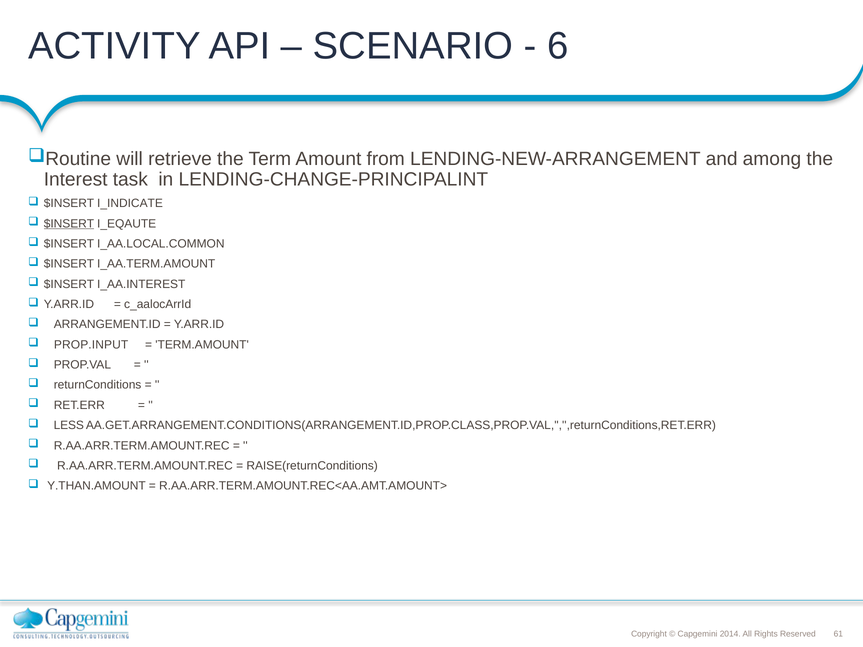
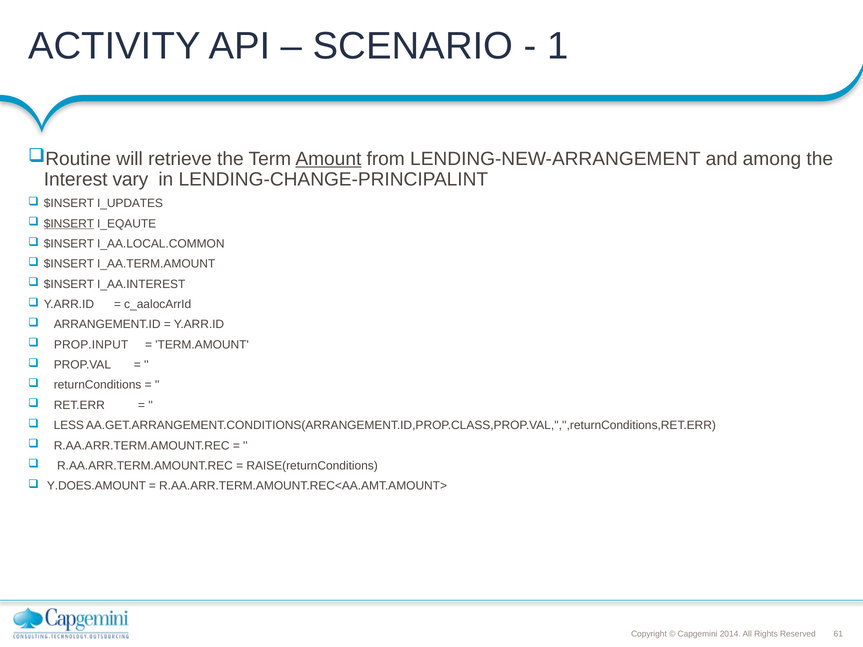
6: 6 -> 1
Amount underline: none -> present
task: task -> vary
I_INDICATE: I_INDICATE -> I_UPDATES
Y.THAN.AMOUNT: Y.THAN.AMOUNT -> Y.DOES.AMOUNT
